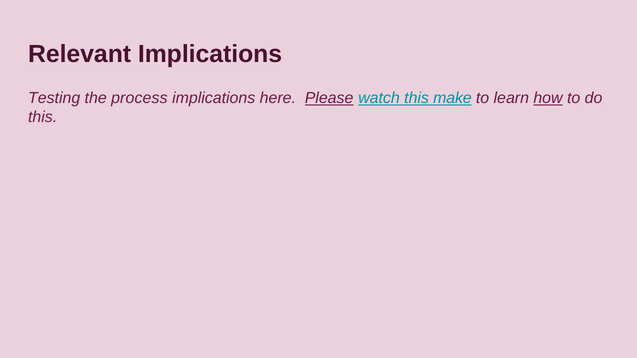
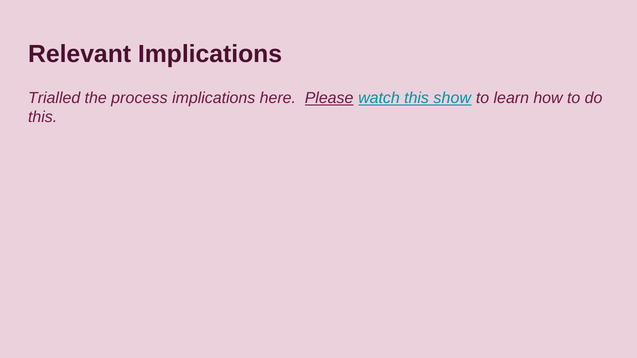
Testing: Testing -> Trialled
make: make -> show
how underline: present -> none
